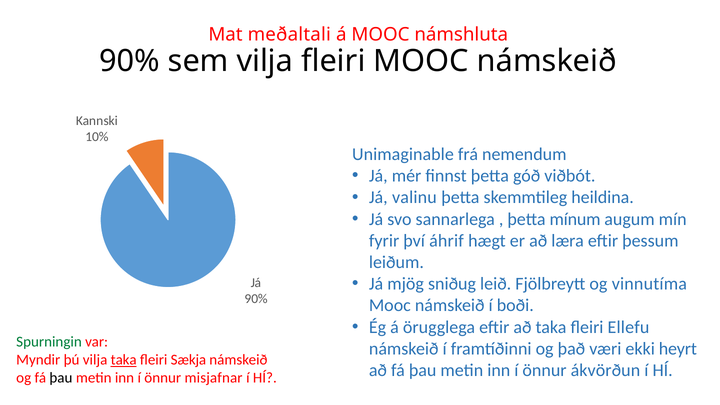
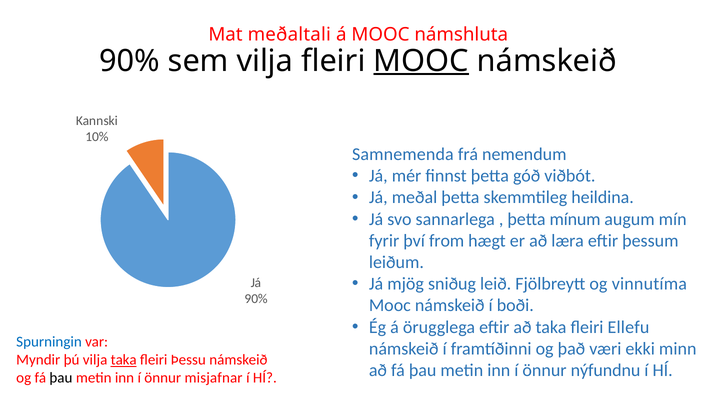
MOOC at (421, 61) underline: none -> present
Unimaginable: Unimaginable -> Samnemenda
valinu: valinu -> meðal
áhrif: áhrif -> from
Spurningin colour: green -> blue
heyrt: heyrt -> minn
Sækja: Sækja -> Þessu
ákvörðun: ákvörðun -> nýfundnu
